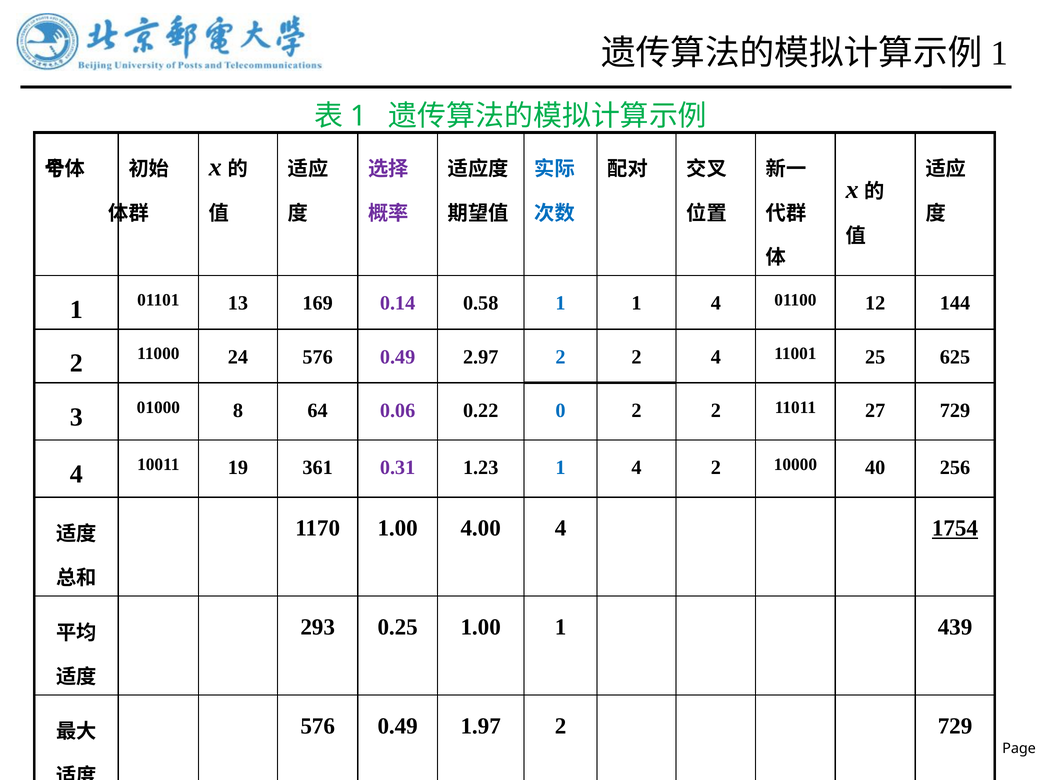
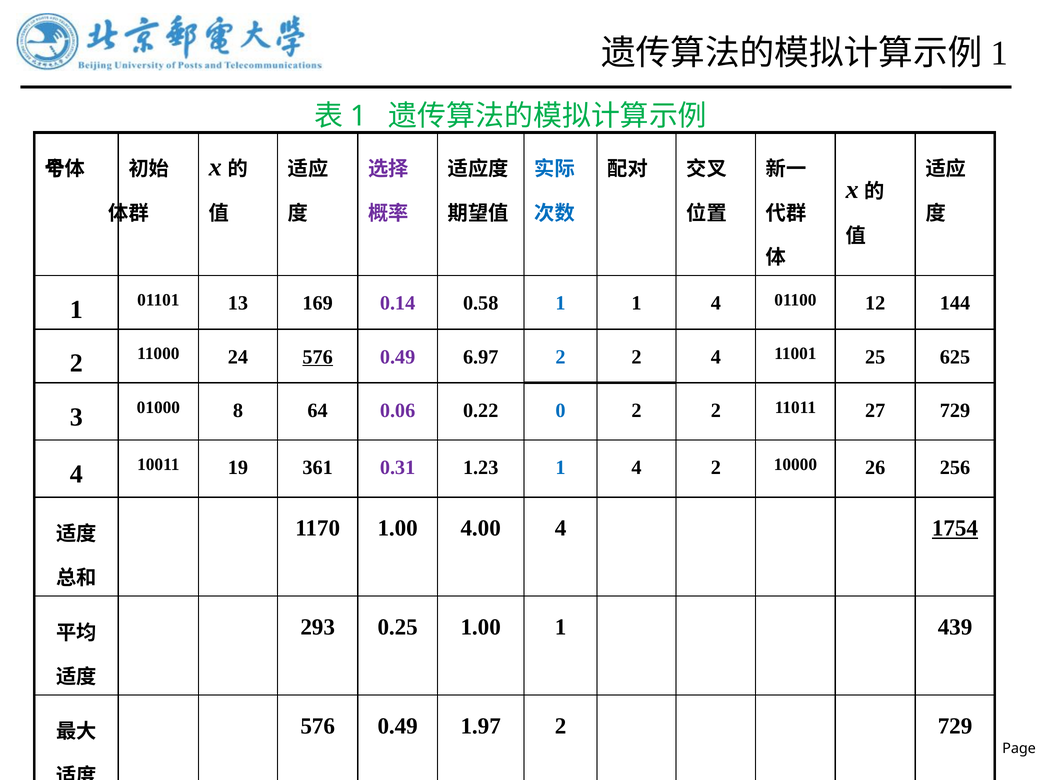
576 at (318, 357) underline: none -> present
2.97: 2.97 -> 6.97
10000 40: 40 -> 26
